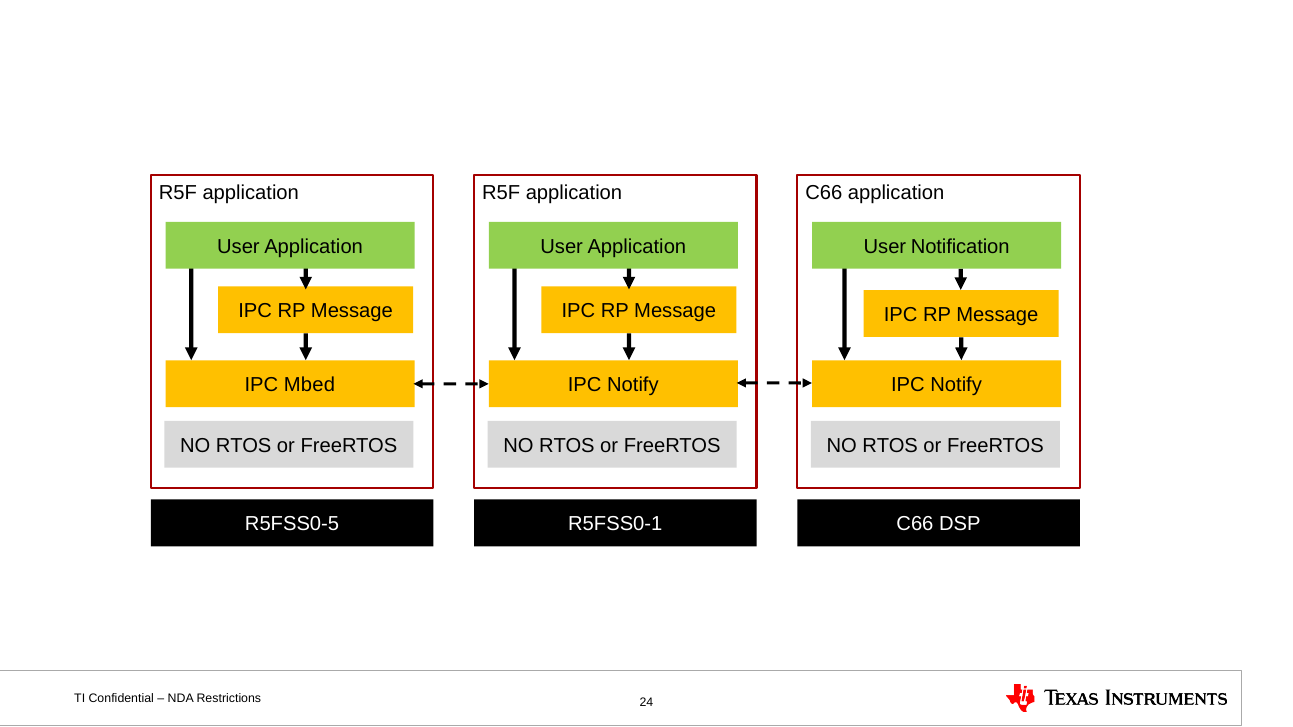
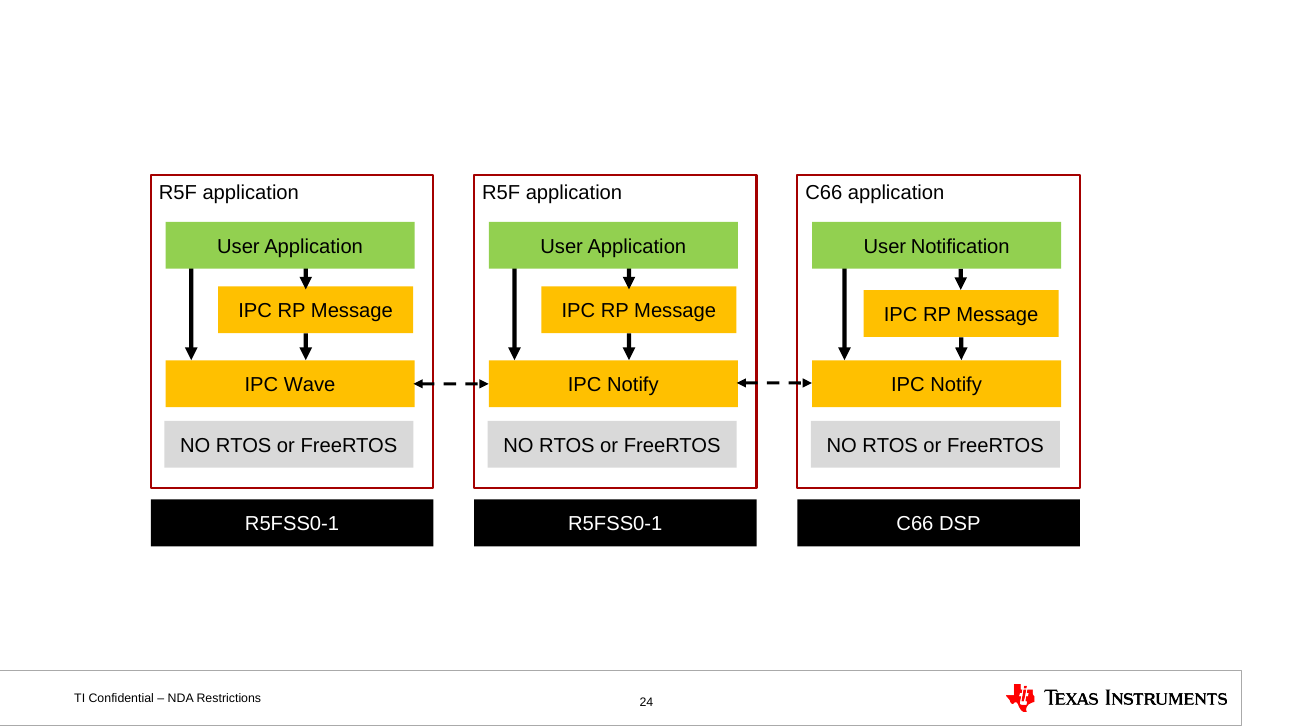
Mbed: Mbed -> Wave
R5FSS0-5 at (292, 525): R5FSS0-5 -> R5FSS0-1
